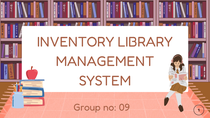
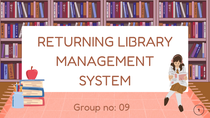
INVENTORY: INVENTORY -> RETURNING
